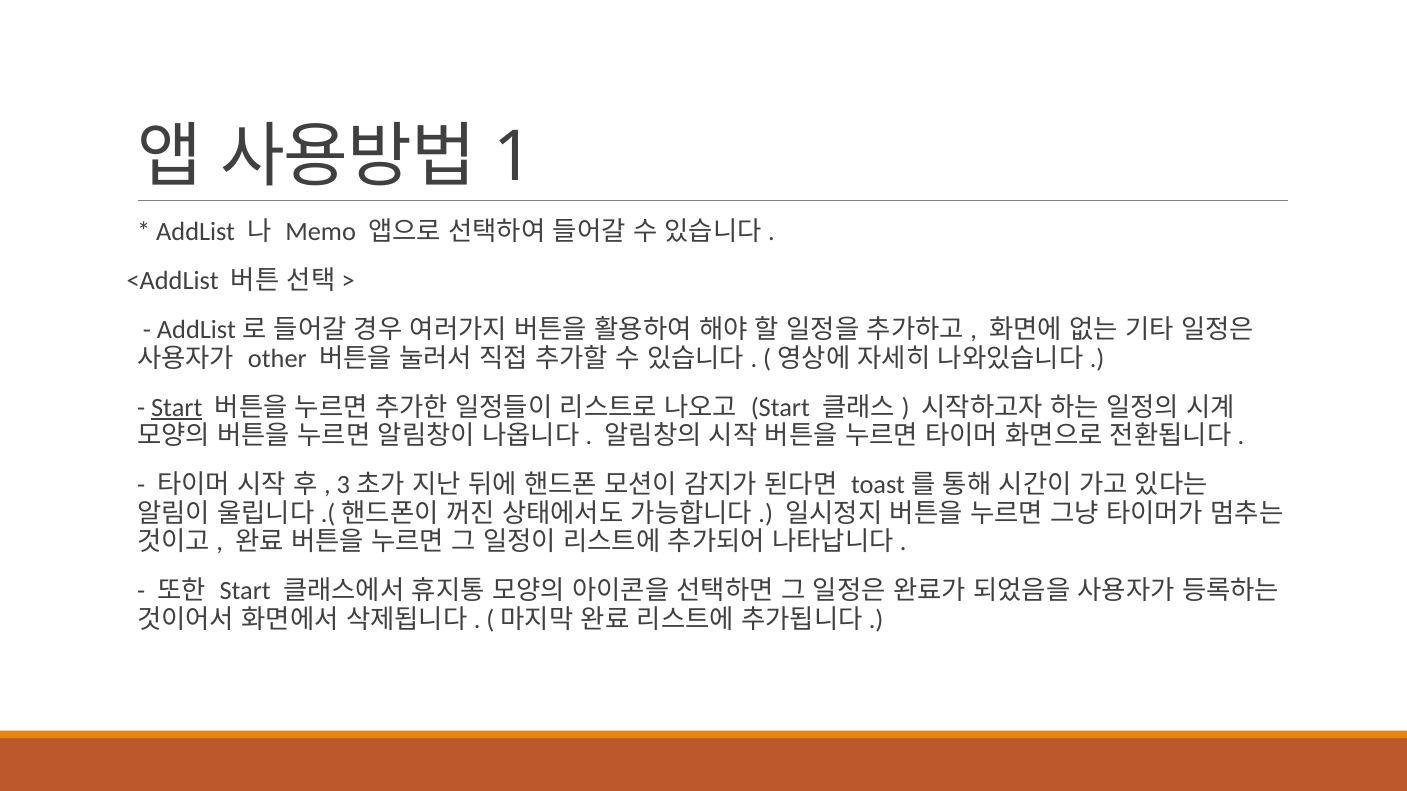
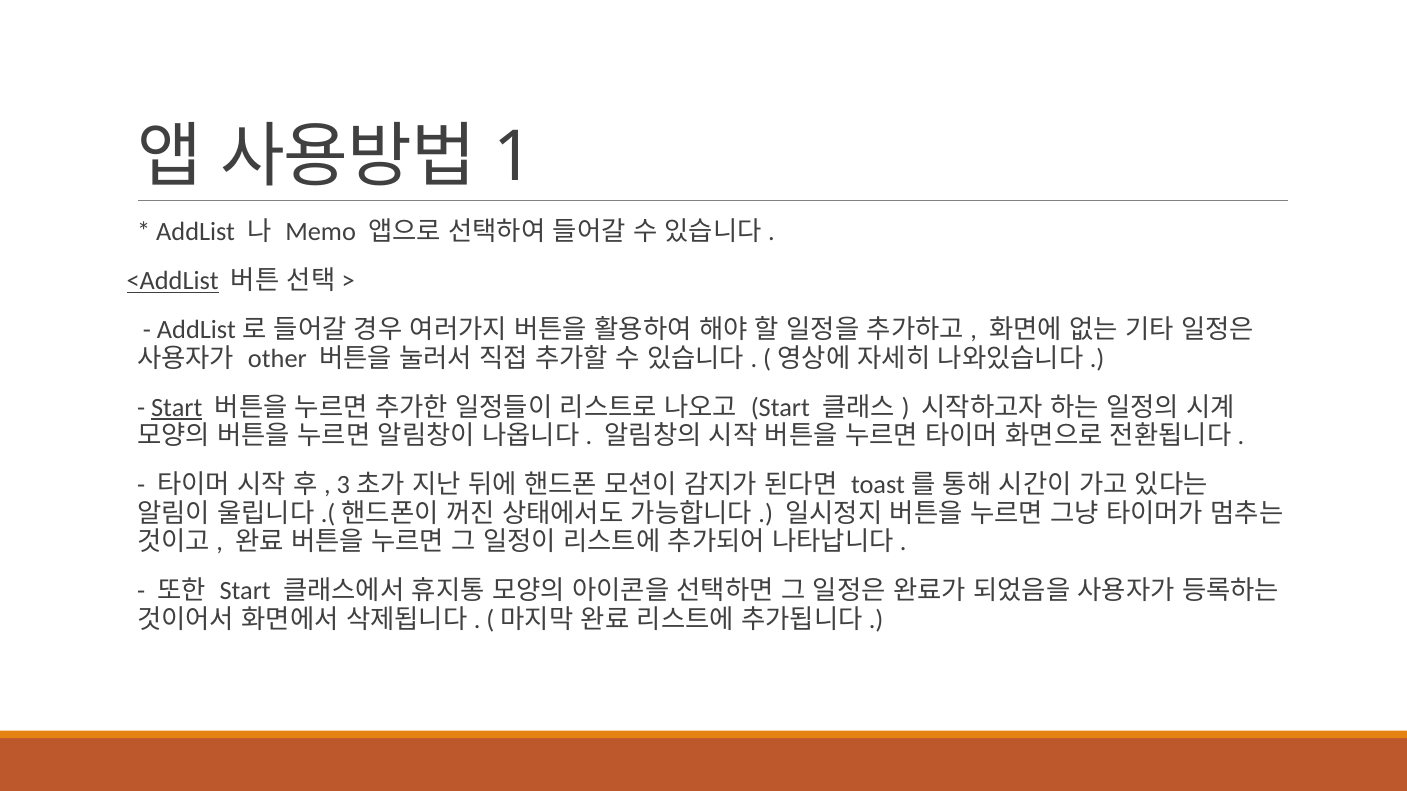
<AddList underline: none -> present
